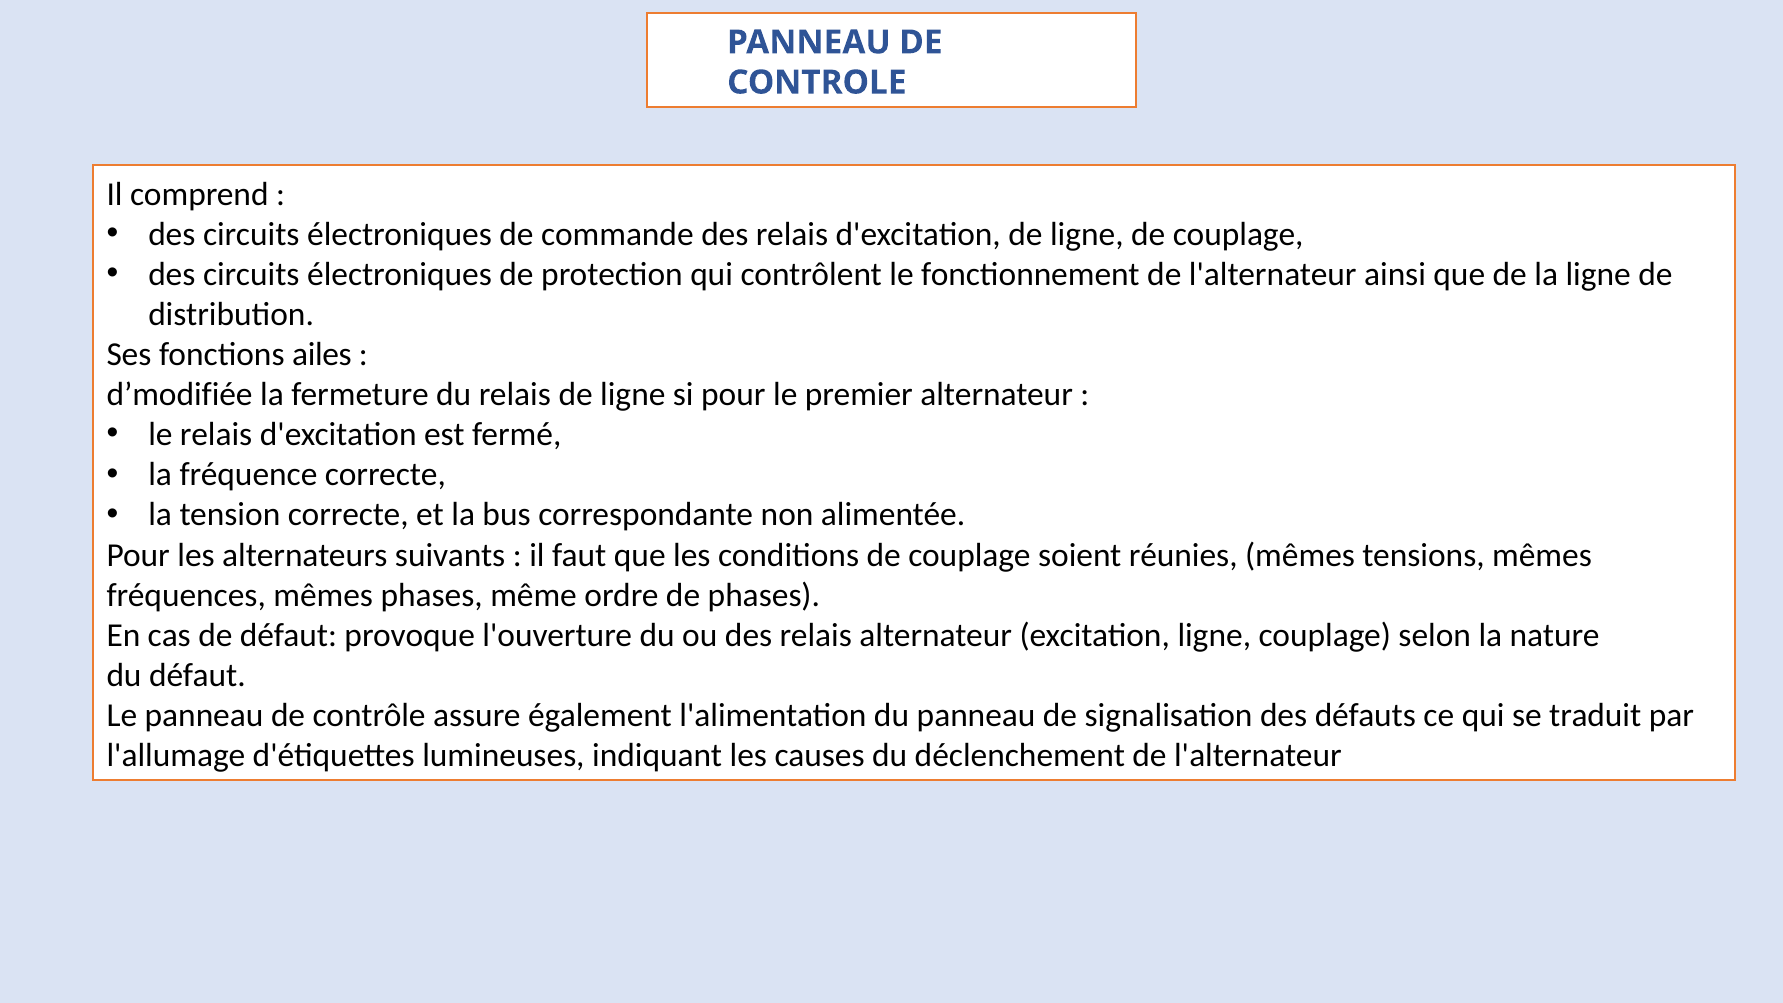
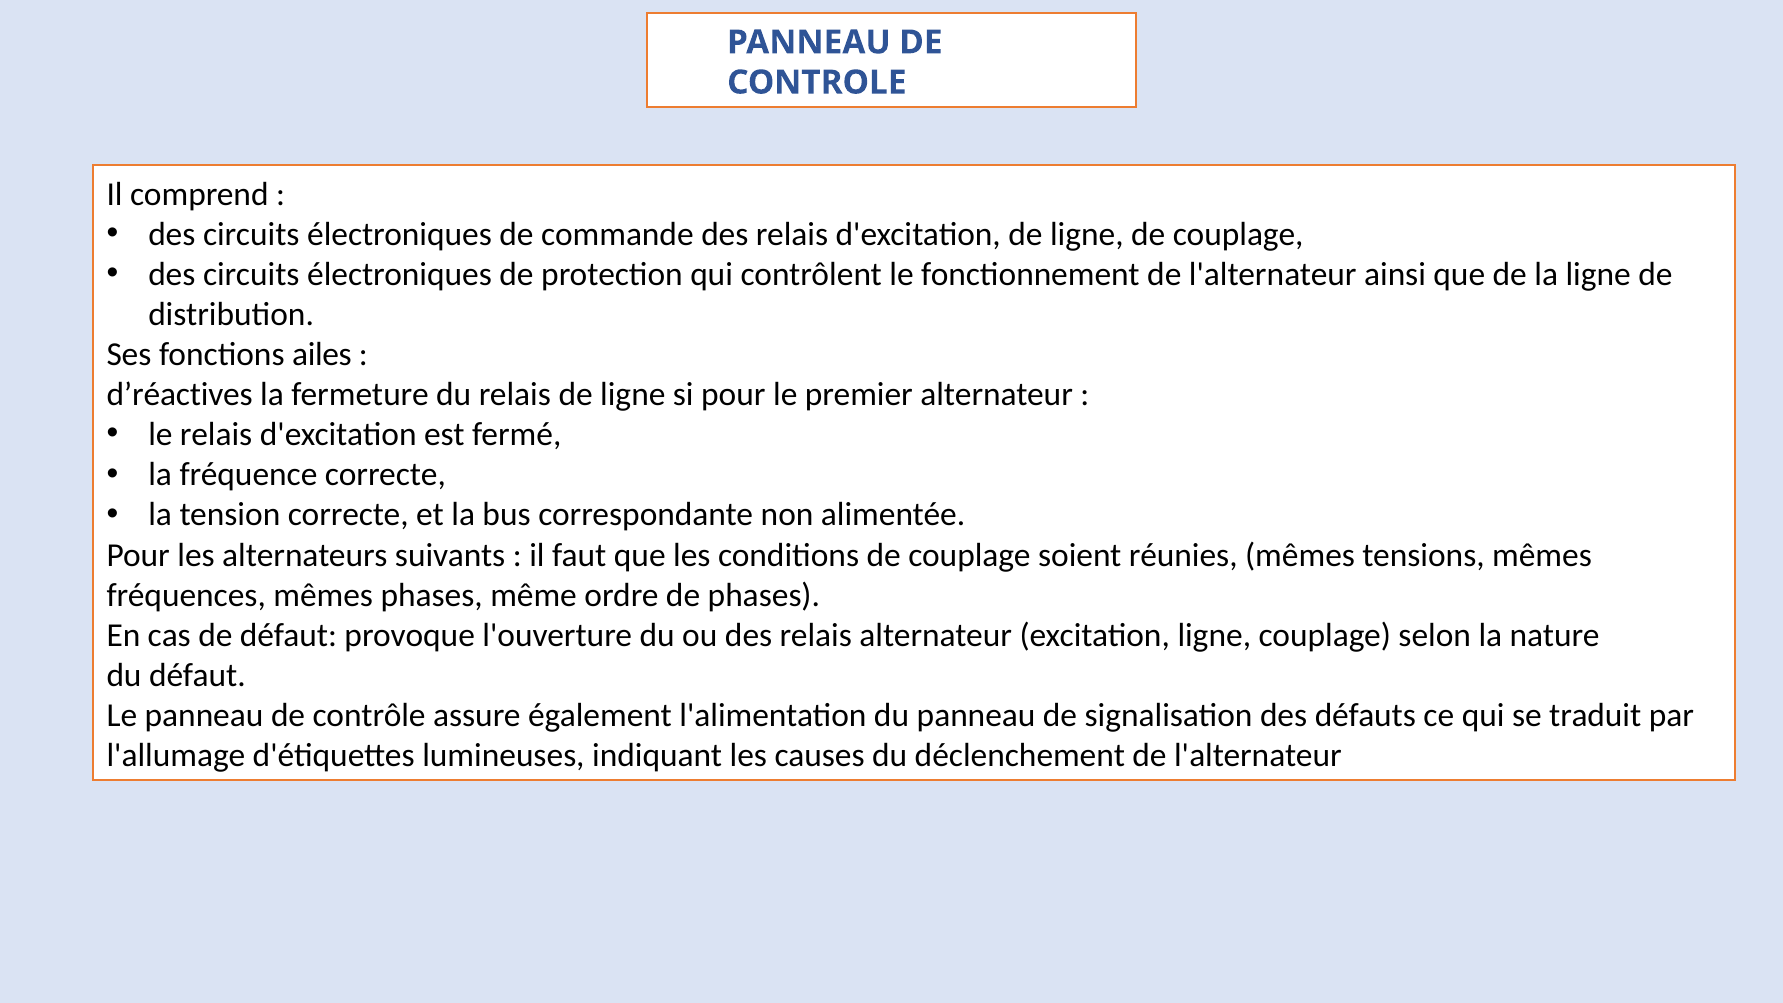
d’modifiée: d’modifiée -> d’réactives
